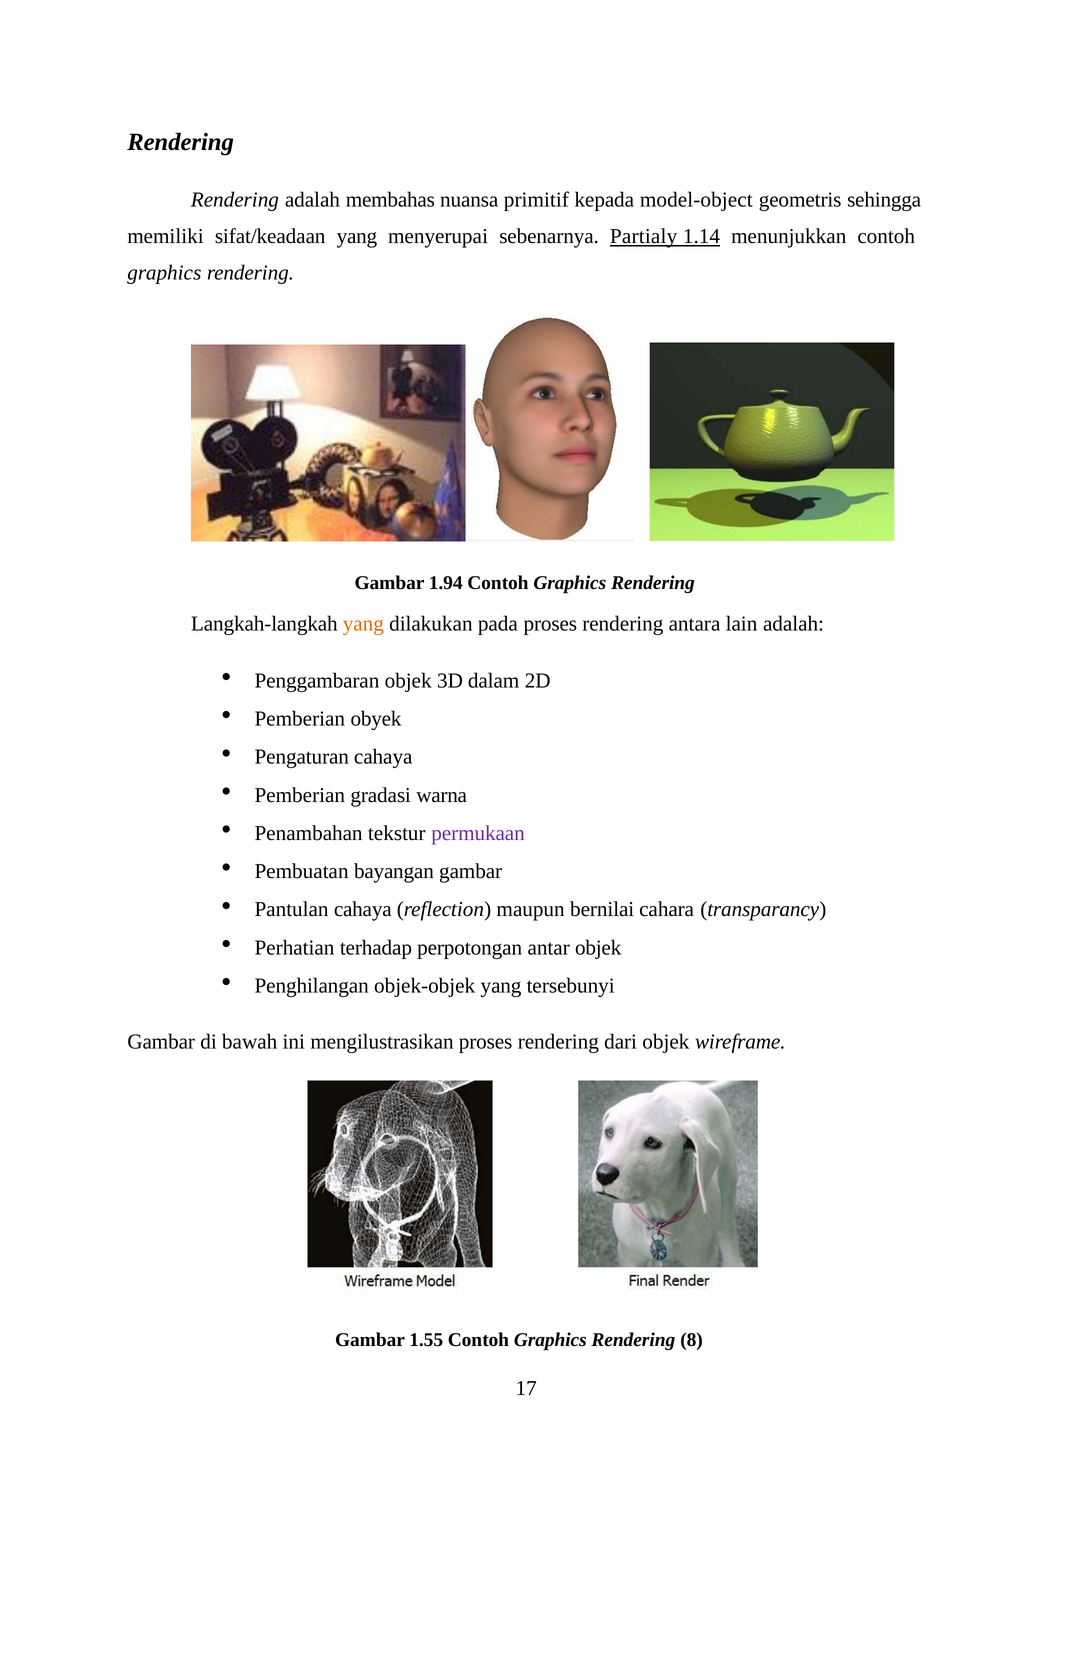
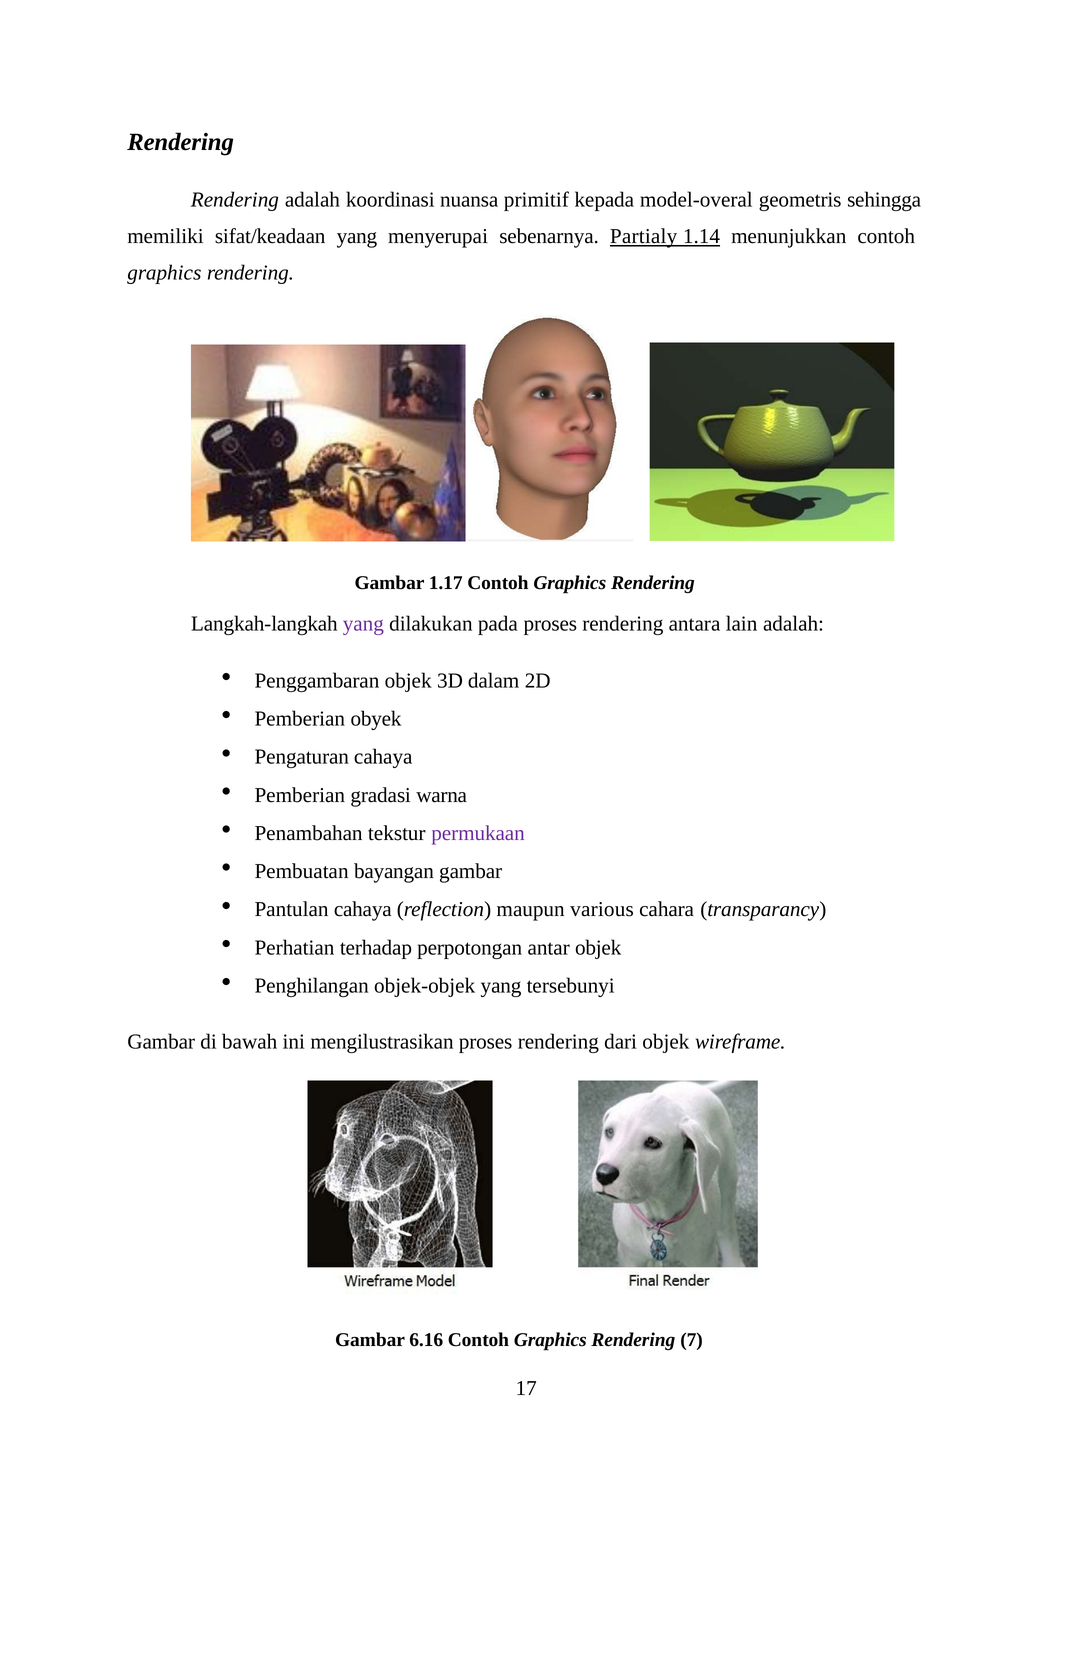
membahas: membahas -> koordinasi
model-object: model-object -> model-overal
1.94: 1.94 -> 1.17
yang at (363, 624) colour: orange -> purple
bernilai: bernilai -> various
1.55: 1.55 -> 6.16
8: 8 -> 7
